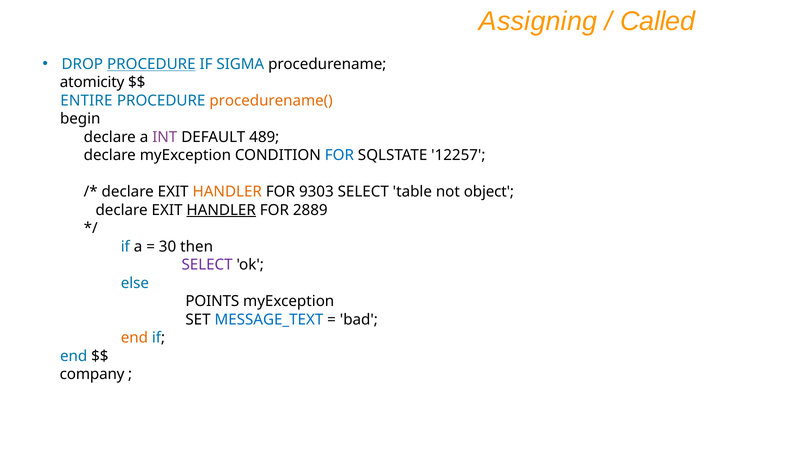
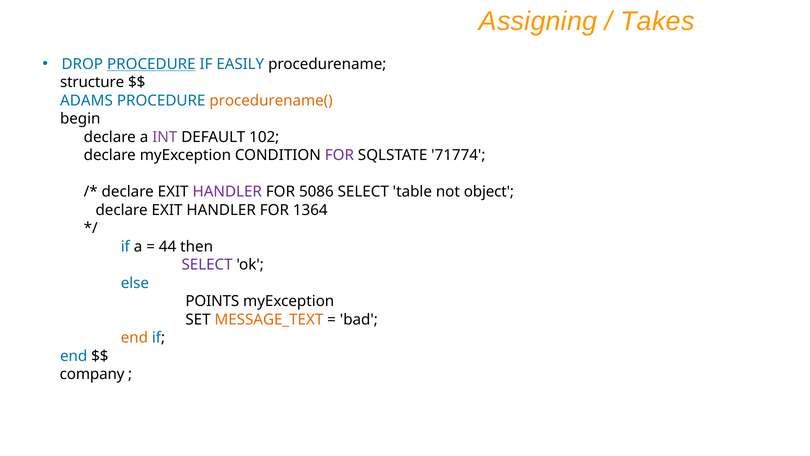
Called: Called -> Takes
SIGMA: SIGMA -> EASILY
atomicity: atomicity -> structure
ENTIRE: ENTIRE -> ADAMS
489: 489 -> 102
FOR at (339, 155) colour: blue -> purple
12257: 12257 -> 71774
HANDLER at (227, 192) colour: orange -> purple
9303: 9303 -> 5086
HANDLER at (221, 210) underline: present -> none
2889: 2889 -> 1364
30: 30 -> 44
MESSAGE_TEXT colour: blue -> orange
